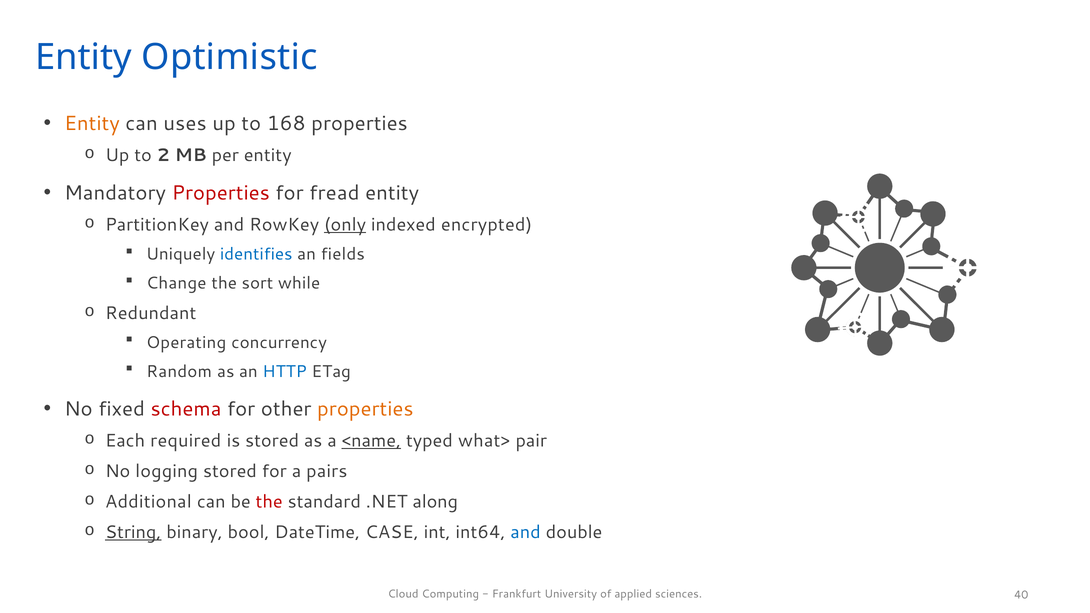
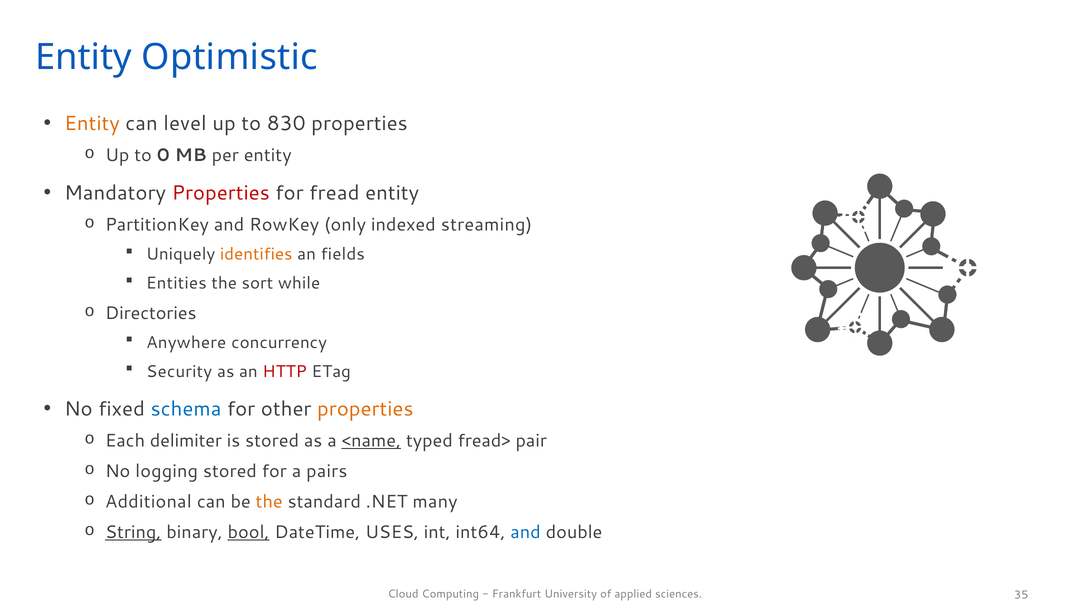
uses: uses -> level
168: 168 -> 830
2: 2 -> 0
only underline: present -> none
encrypted: encrypted -> streaming
identifies colour: blue -> orange
Change: Change -> Entities
Redundant: Redundant -> Directories
Operating: Operating -> Anywhere
Random: Random -> Security
HTTP colour: blue -> red
schema colour: red -> blue
required: required -> delimiter
what>: what> -> fread>
the at (269, 502) colour: red -> orange
along: along -> many
bool underline: none -> present
CASE: CASE -> USES
40: 40 -> 35
